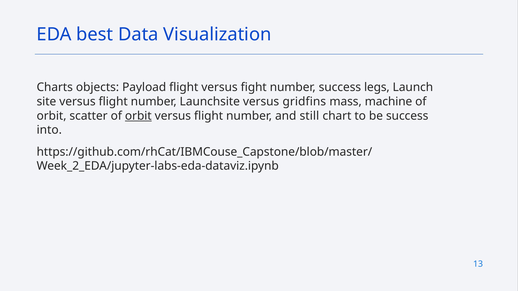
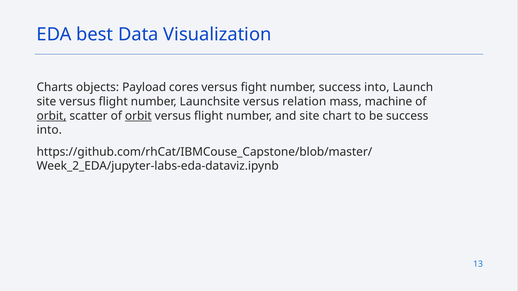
Payload flight: flight -> cores
number success legs: legs -> into
gridfins: gridfins -> relation
orbit at (52, 116) underline: none -> present
and still: still -> site
